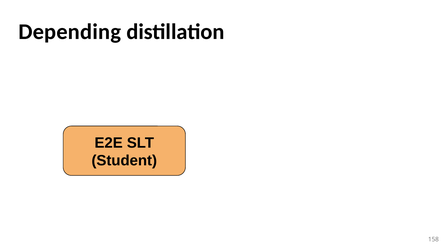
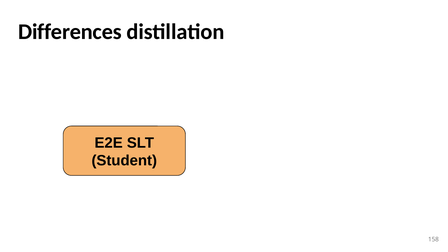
Depending: Depending -> Differences
